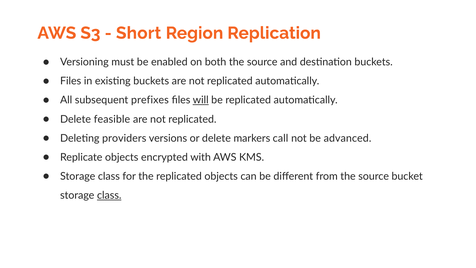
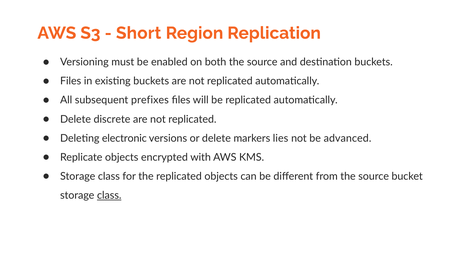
will underline: present -> none
feasible: feasible -> discrete
providers: providers -> electronic
call: call -> lies
